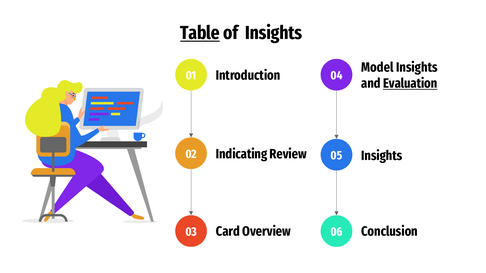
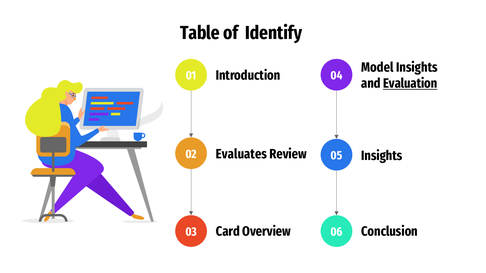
Table underline: present -> none
of Insights: Insights -> Identify
Indicating: Indicating -> Evaluates
